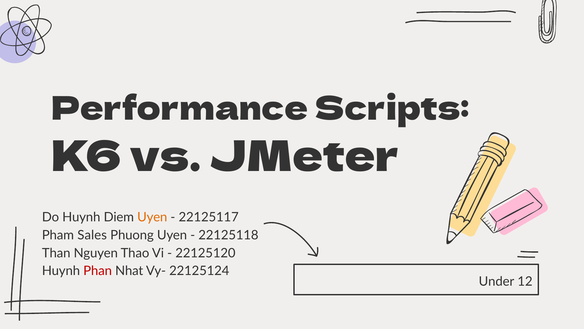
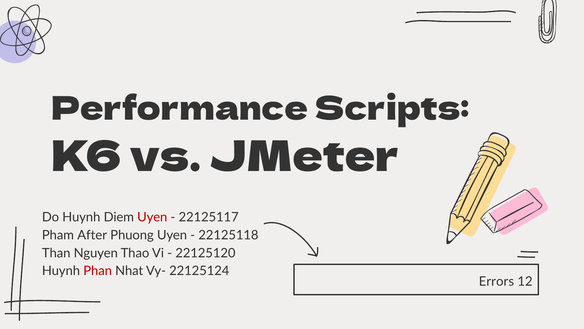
Uyen at (152, 217) colour: orange -> red
Sales: Sales -> After
Under: Under -> Errors
